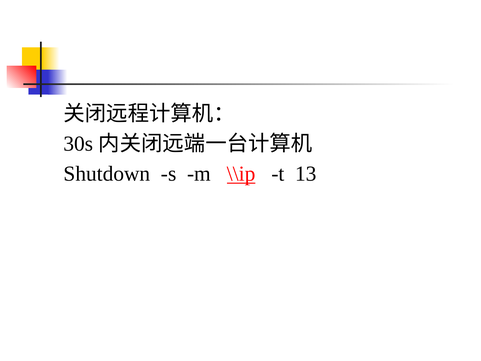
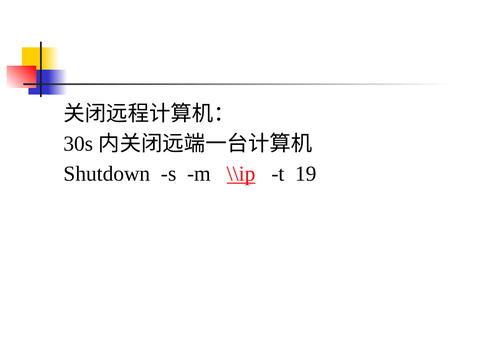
13: 13 -> 19
